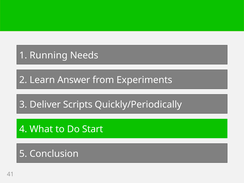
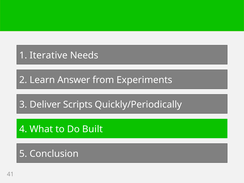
Running: Running -> Iterative
Start: Start -> Built
